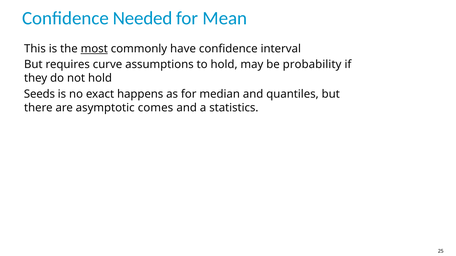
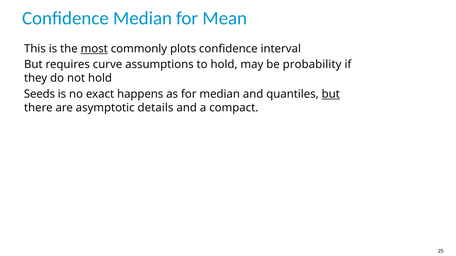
Confidence Needed: Needed -> Median
have: have -> plots
but at (331, 94) underline: none -> present
comes: comes -> details
statistics: statistics -> compact
